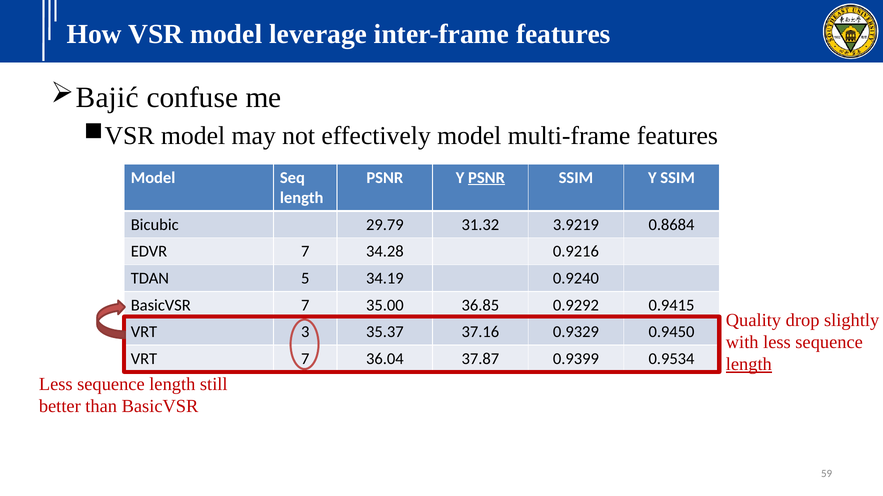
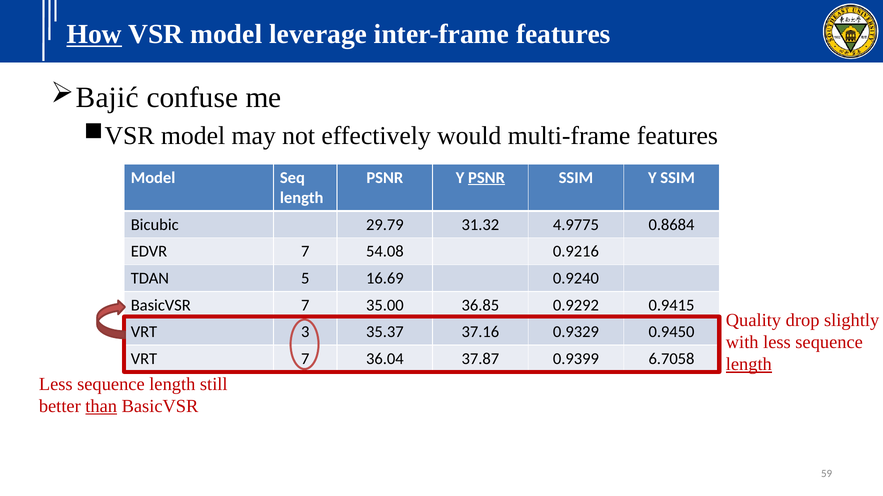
How underline: none -> present
effectively model: model -> would
3.9219: 3.9219 -> 4.9775
34.28: 34.28 -> 54.08
34.19: 34.19 -> 16.69
0.9534: 0.9534 -> 6.7058
than underline: none -> present
